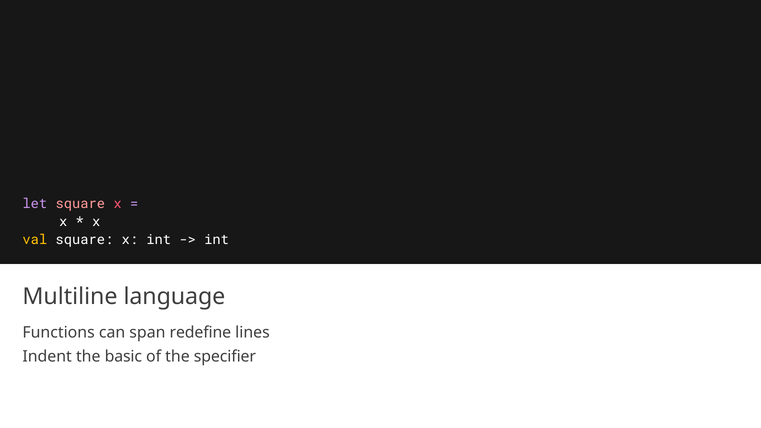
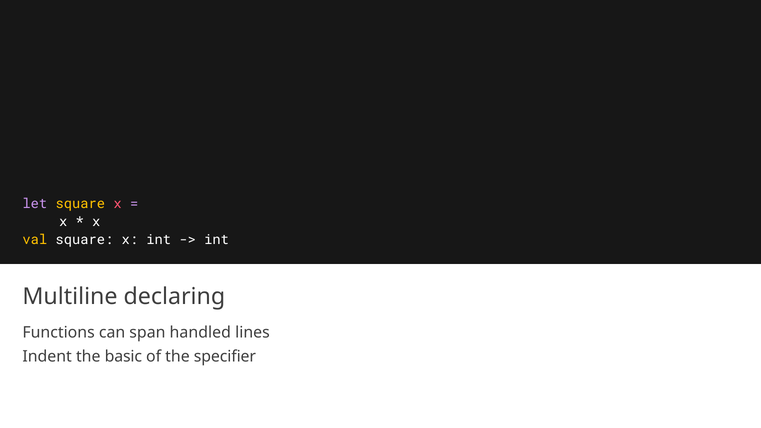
square at (80, 204) colour: pink -> yellow
language: language -> declaring
redefine: redefine -> handled
